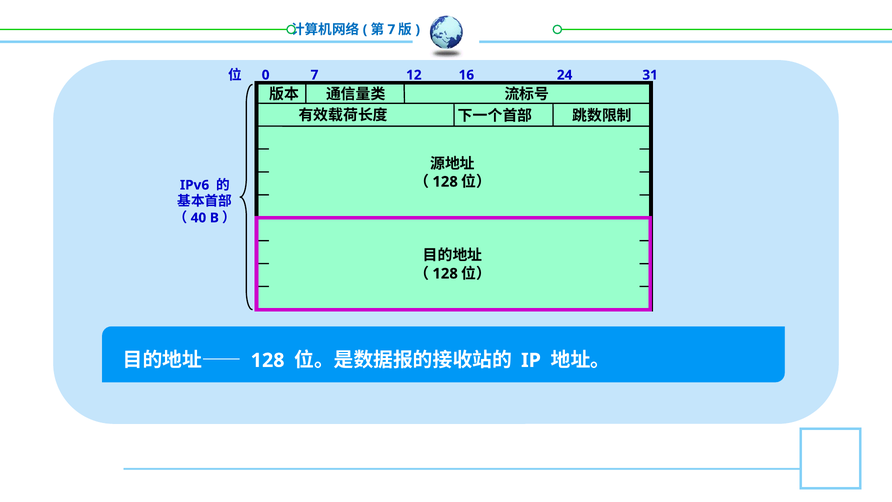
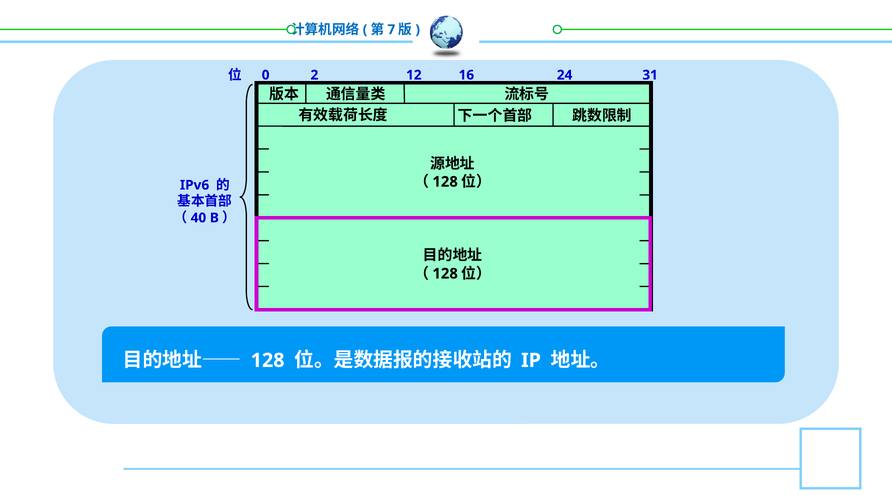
0 7: 7 -> 2
